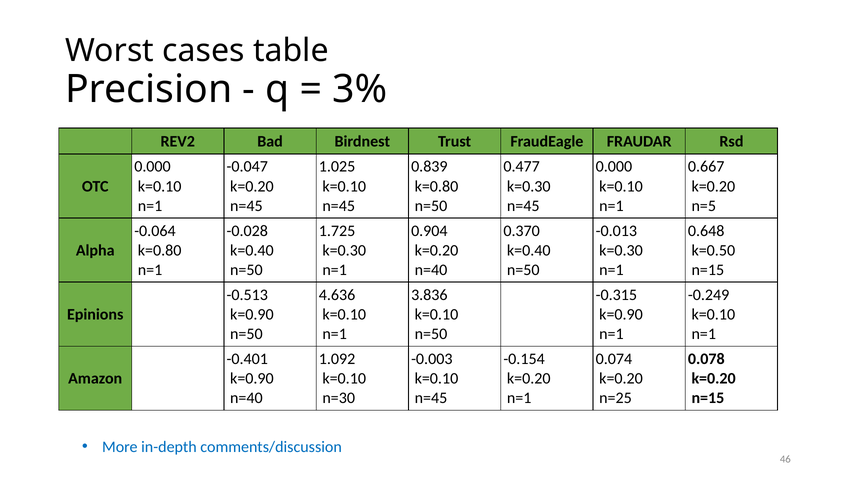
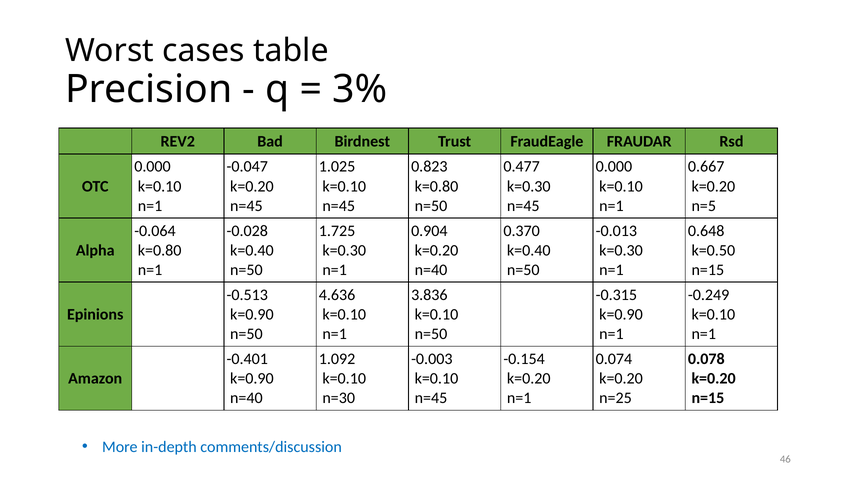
0.839: 0.839 -> 0.823
